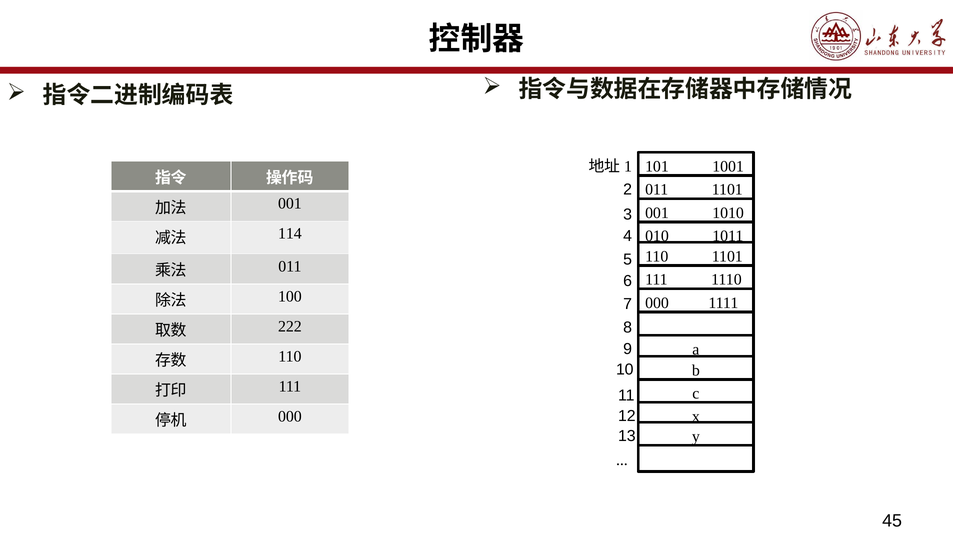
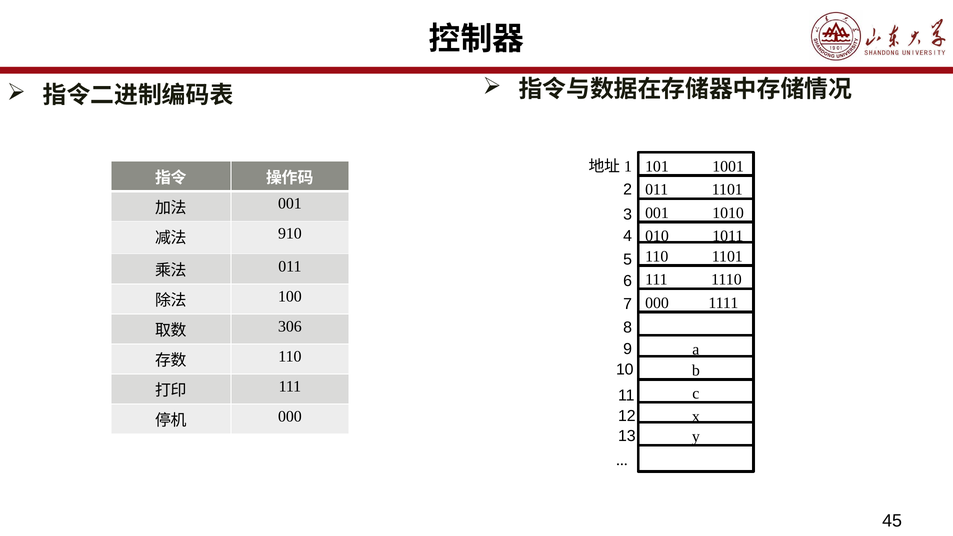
114: 114 -> 910
222: 222 -> 306
